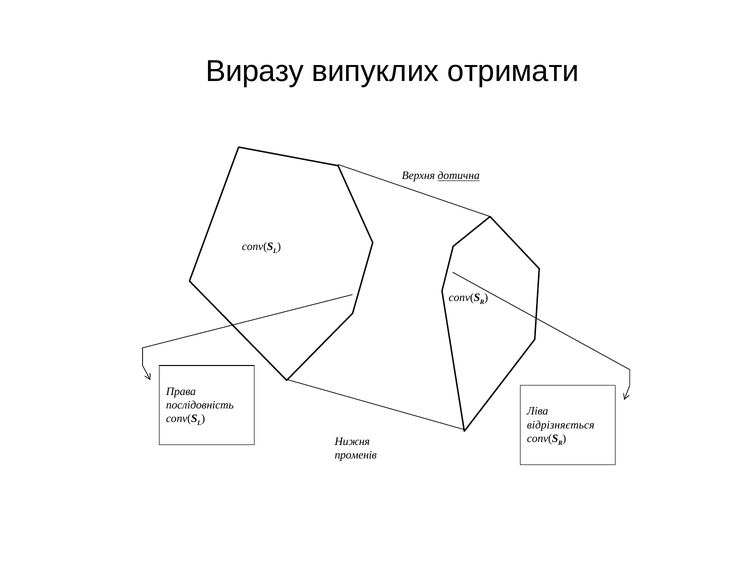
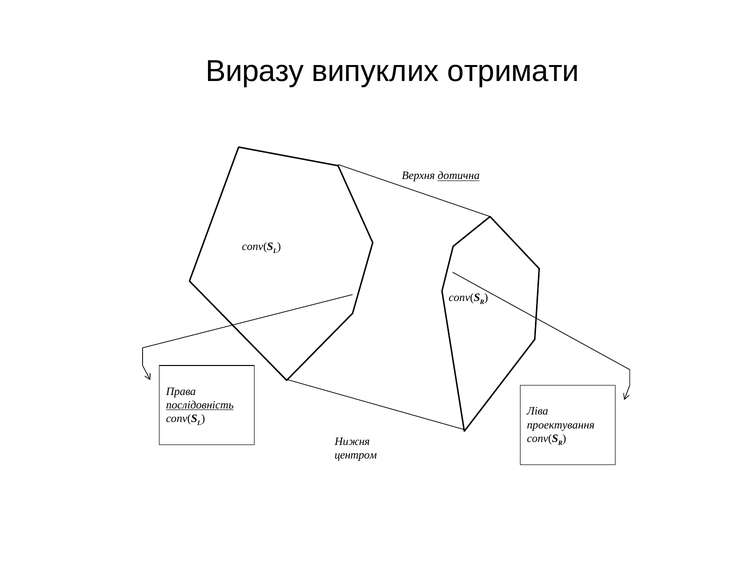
послідовність underline: none -> present
відрізняється: відрізняється -> проектування
променів: променів -> центром
